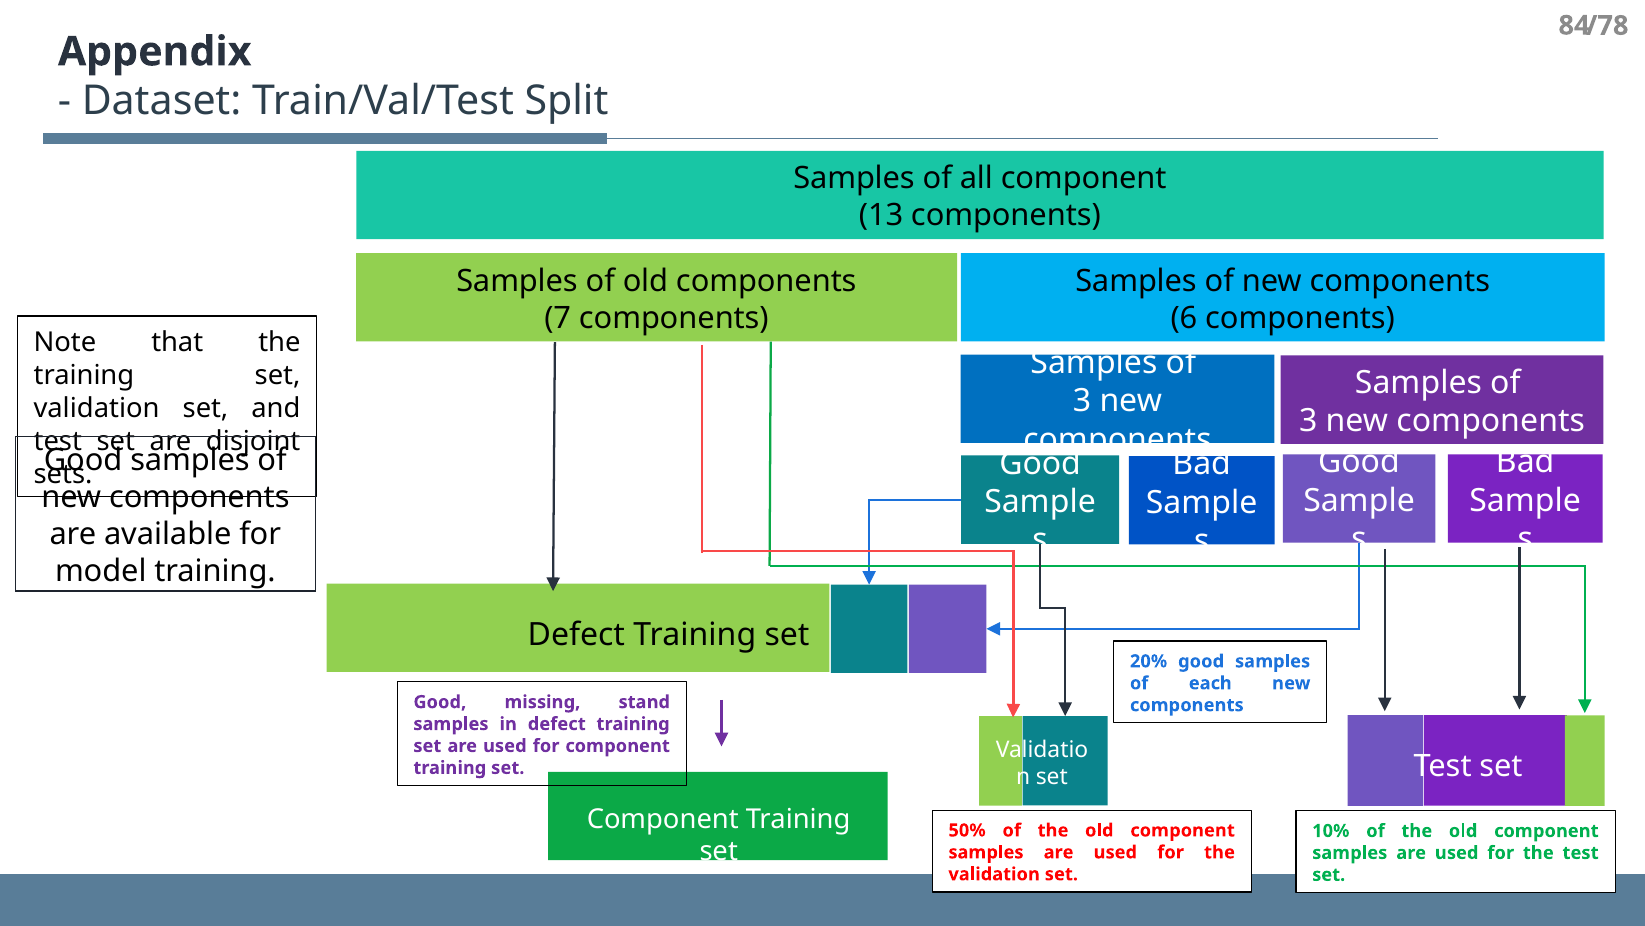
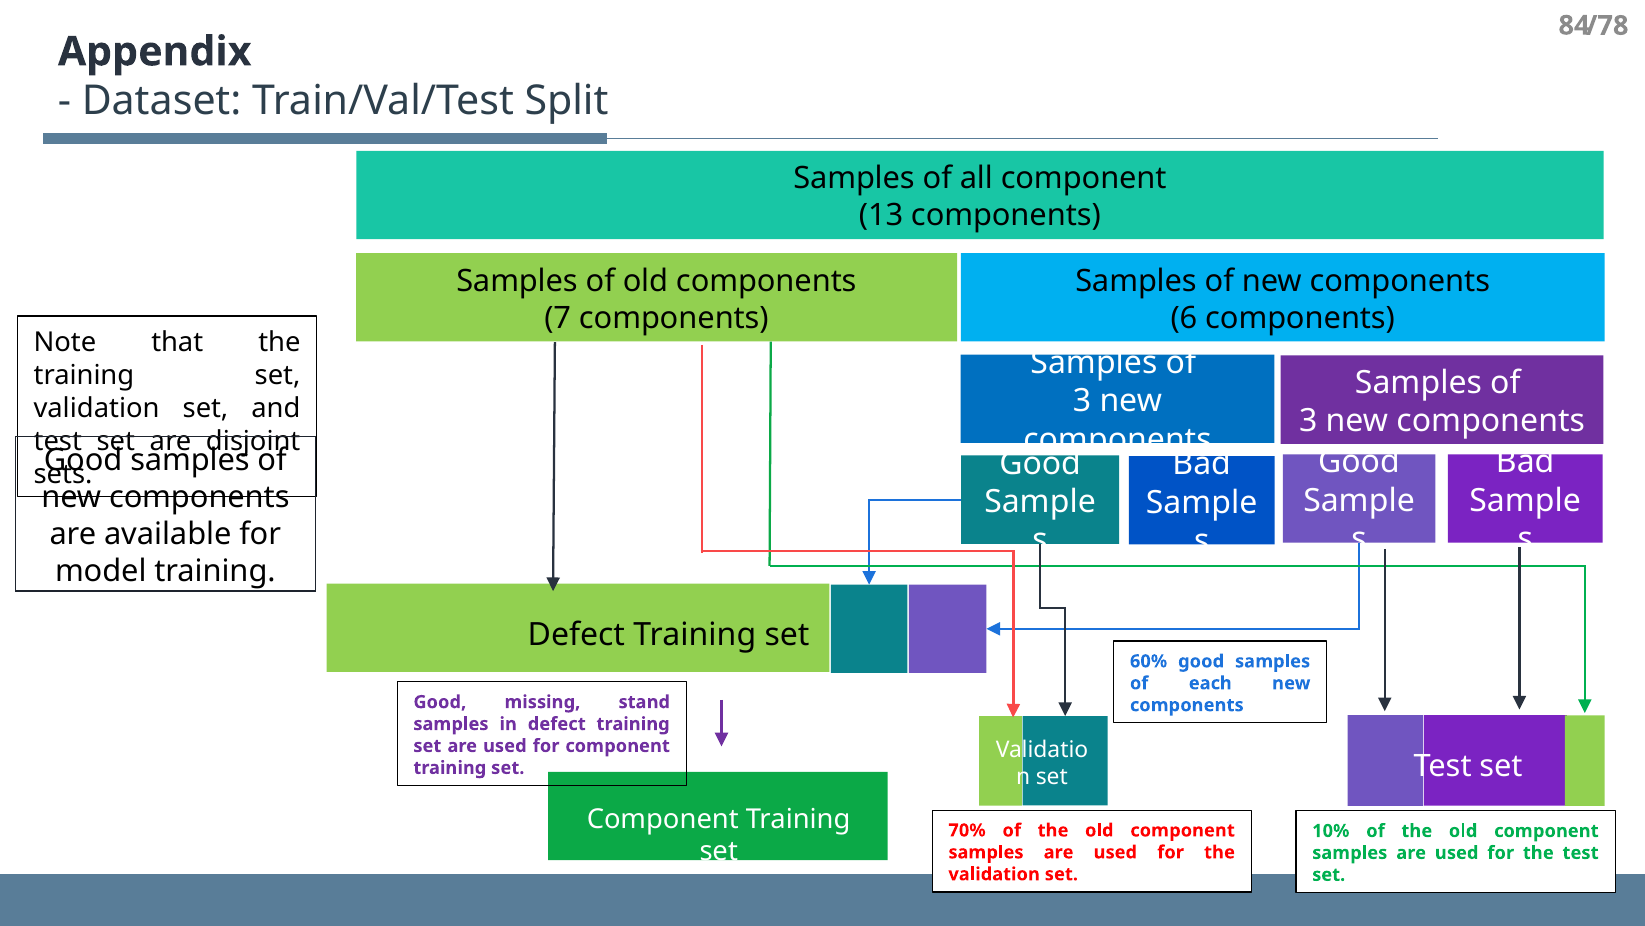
20%: 20% -> 60%
50%: 50% -> 70%
